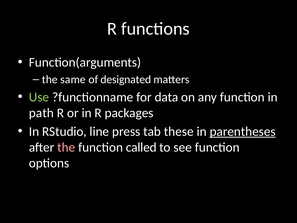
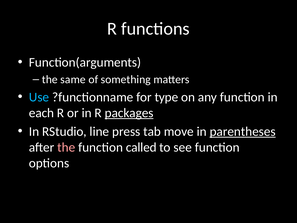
designated: designated -> something
Use colour: light green -> light blue
data: data -> type
path: path -> each
packages underline: none -> present
these: these -> move
